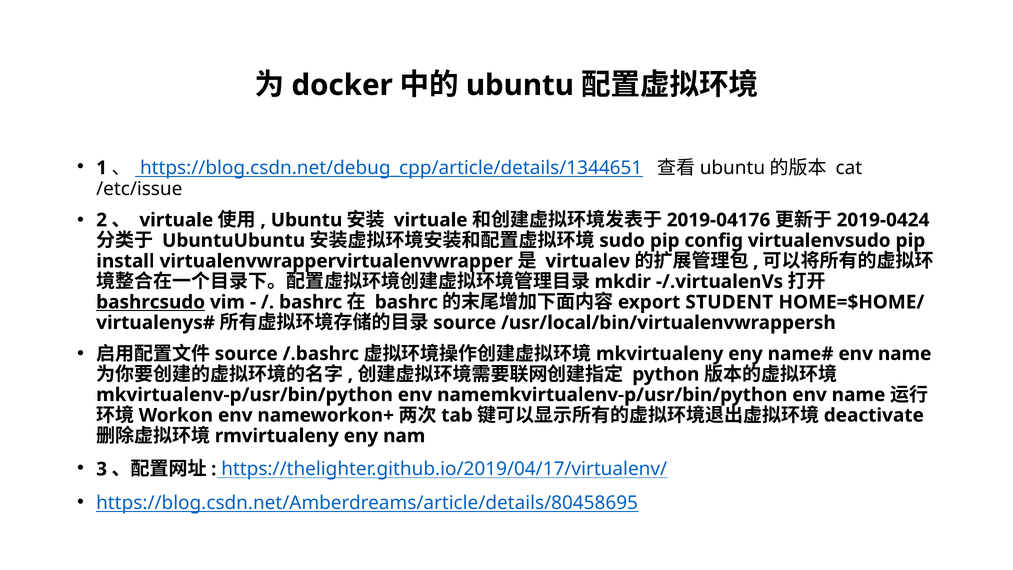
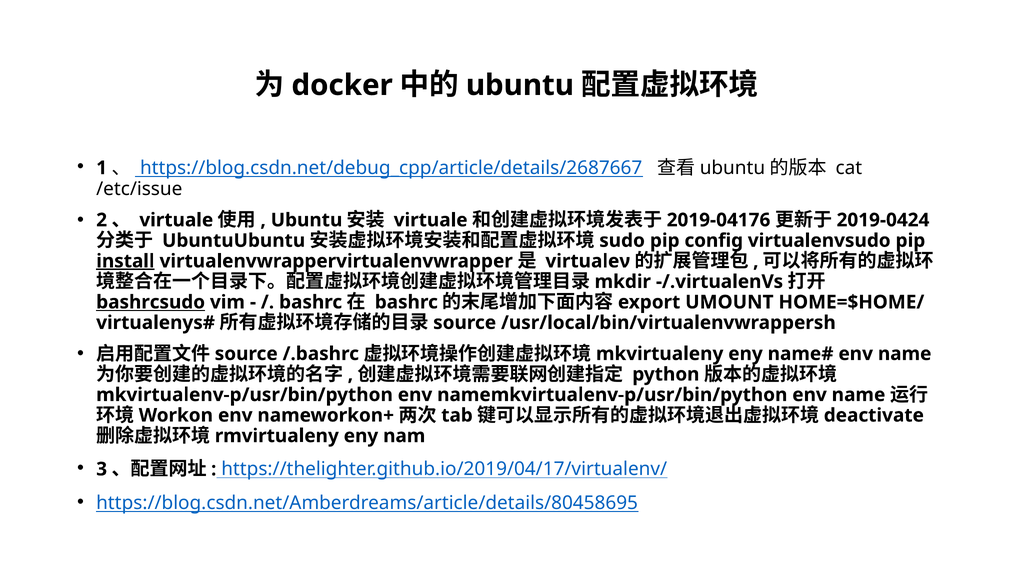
https://blog.csdn.net/debug_cpp/article/details/1344651: https://blog.csdn.net/debug_cpp/article/details/1344651 -> https://blog.csdn.net/debug_cpp/article/details/2687667
install underline: none -> present
STUDENT: STUDENT -> UMOUNT
